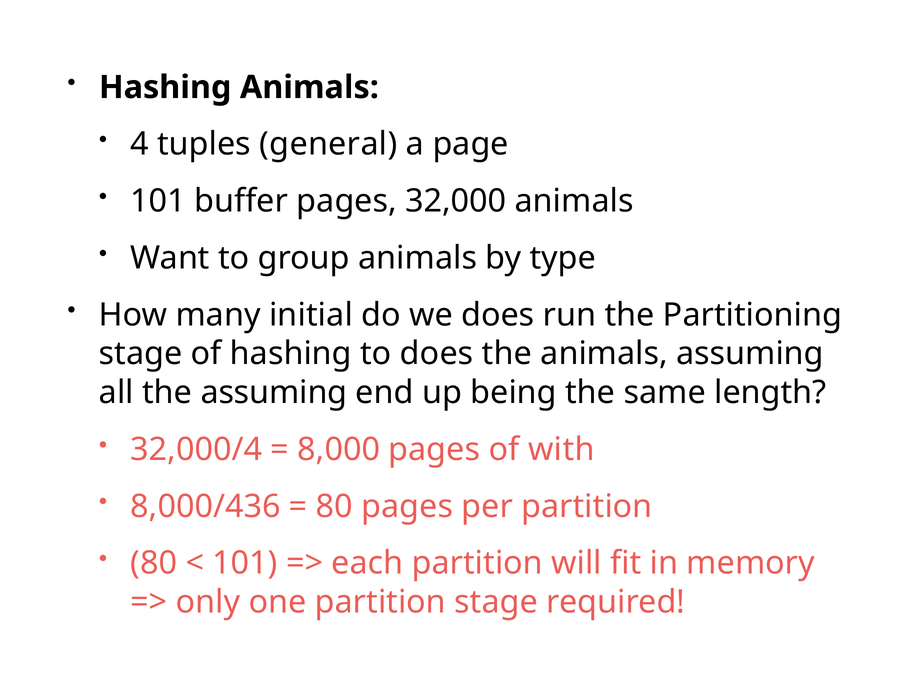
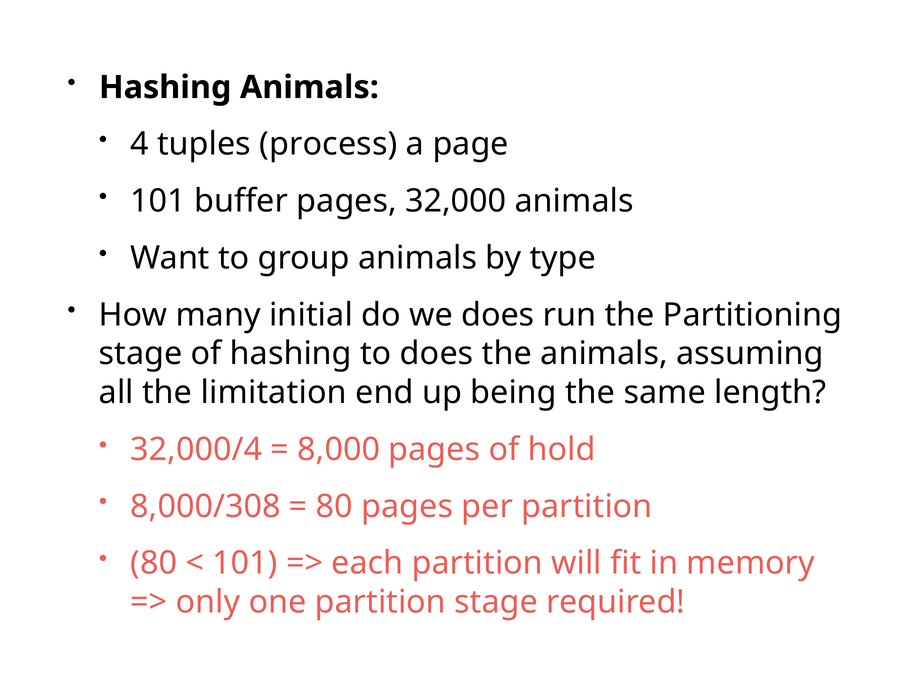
general: general -> process
the assuming: assuming -> limitation
with: with -> hold
8,000/436: 8,000/436 -> 8,000/308
